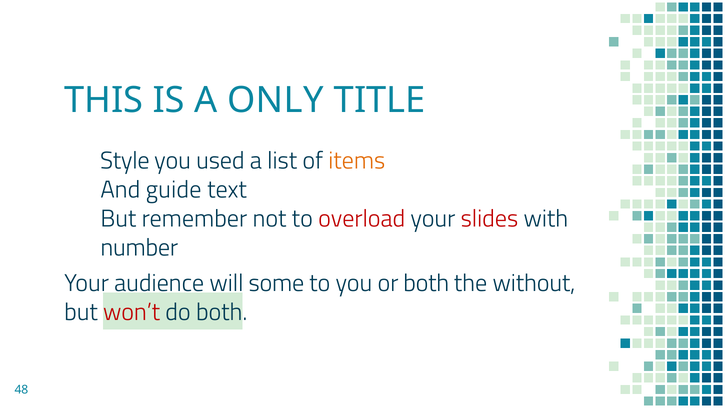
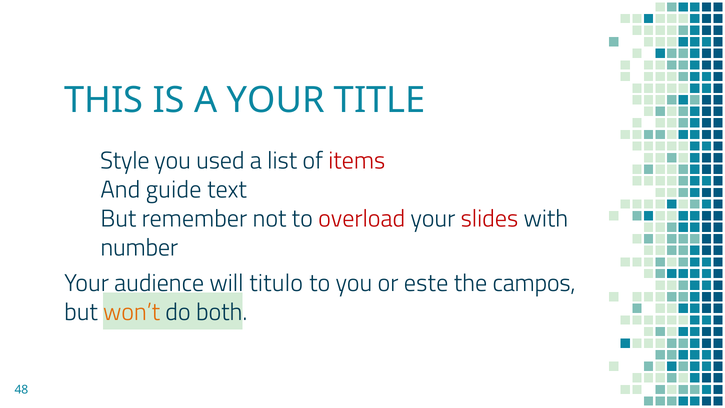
A ONLY: ONLY -> YOUR
items colour: orange -> red
some: some -> titulo
or both: both -> este
without: without -> campos
won’t colour: red -> orange
